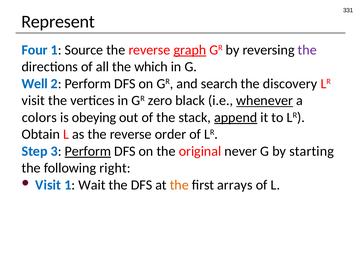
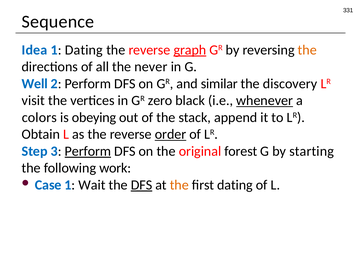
Represent: Represent -> Sequence
Four: Four -> Idea
1 Source: Source -> Dating
the at (307, 50) colour: purple -> orange
which: which -> never
search: search -> similar
append underline: present -> none
order underline: none -> present
never: never -> forest
right: right -> work
Visit at (48, 185): Visit -> Case
DFS at (142, 185) underline: none -> present
first arrays: arrays -> dating
